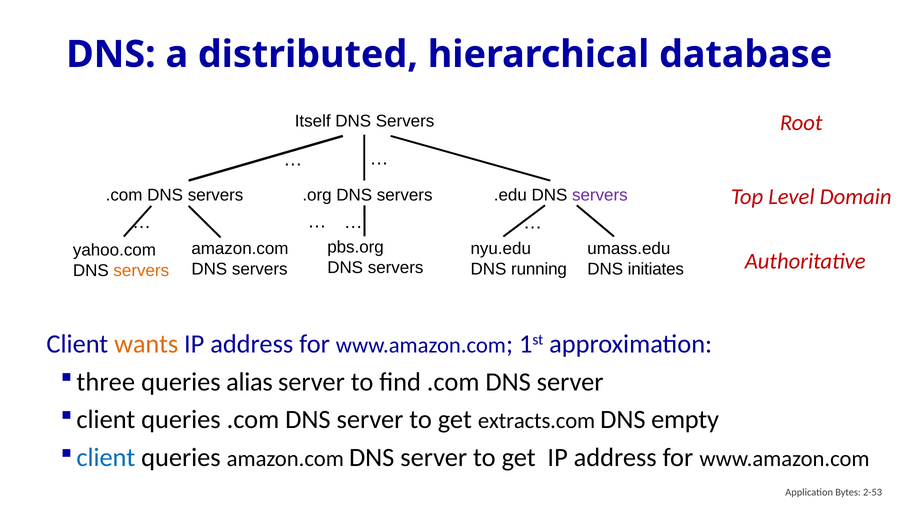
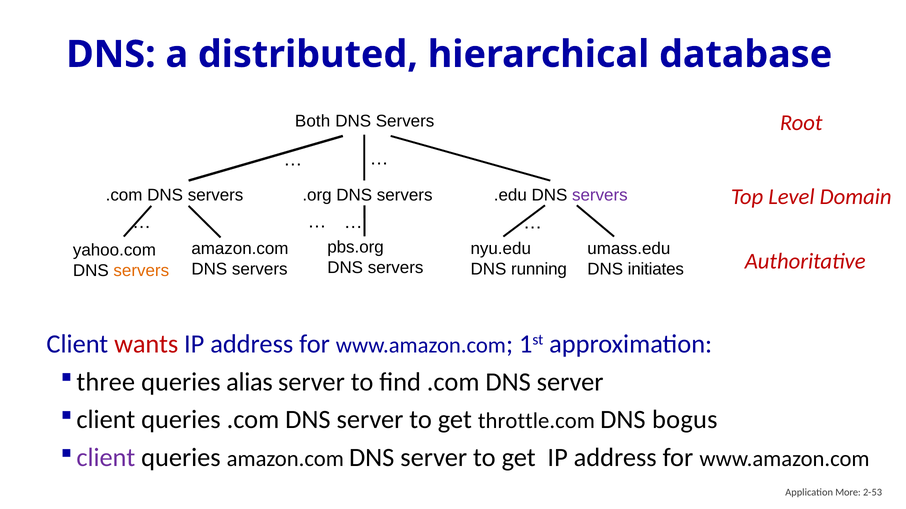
Itself: Itself -> Both
wants colour: orange -> red
extracts.com: extracts.com -> throttle.com
empty: empty -> bogus
client at (106, 458) colour: blue -> purple
Bytes: Bytes -> More
